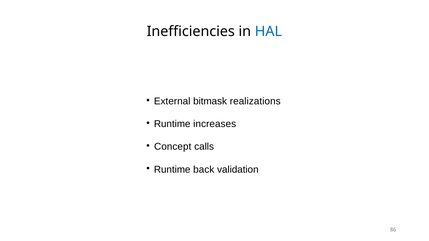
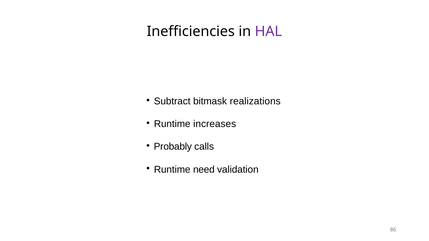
HAL colour: blue -> purple
External: External -> Subtract
Concept: Concept -> Probably
back: back -> need
